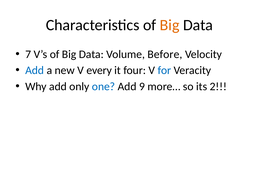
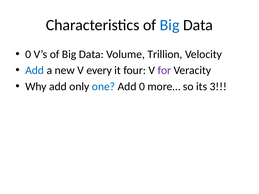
Big at (170, 25) colour: orange -> blue
7 at (28, 54): 7 -> 0
Before: Before -> Trillion
for colour: blue -> purple
Add 9: 9 -> 0
2: 2 -> 3
